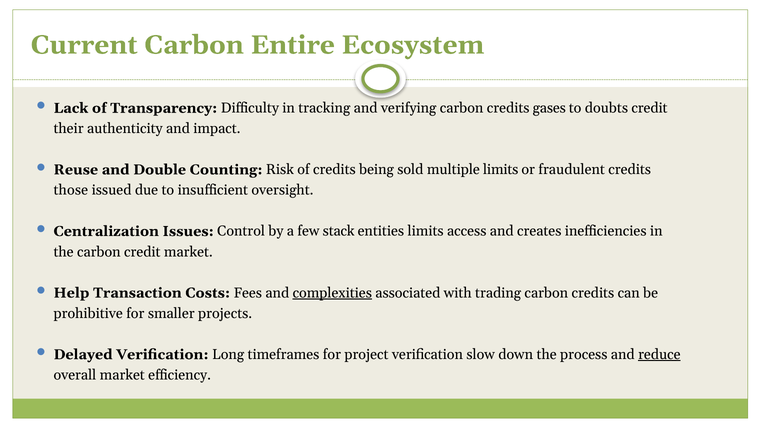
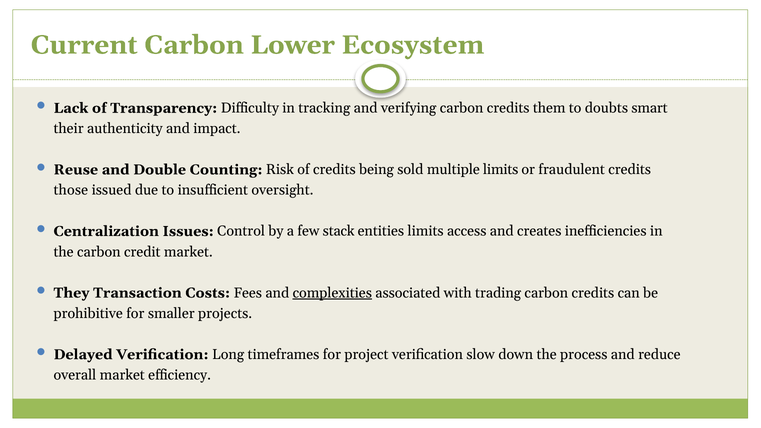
Entire: Entire -> Lower
gases: gases -> them
doubts credit: credit -> smart
Help: Help -> They
reduce underline: present -> none
